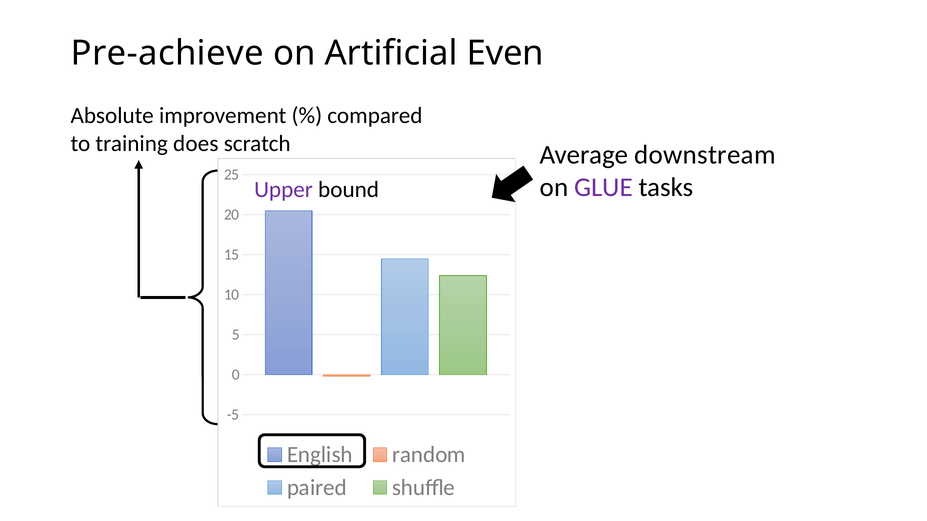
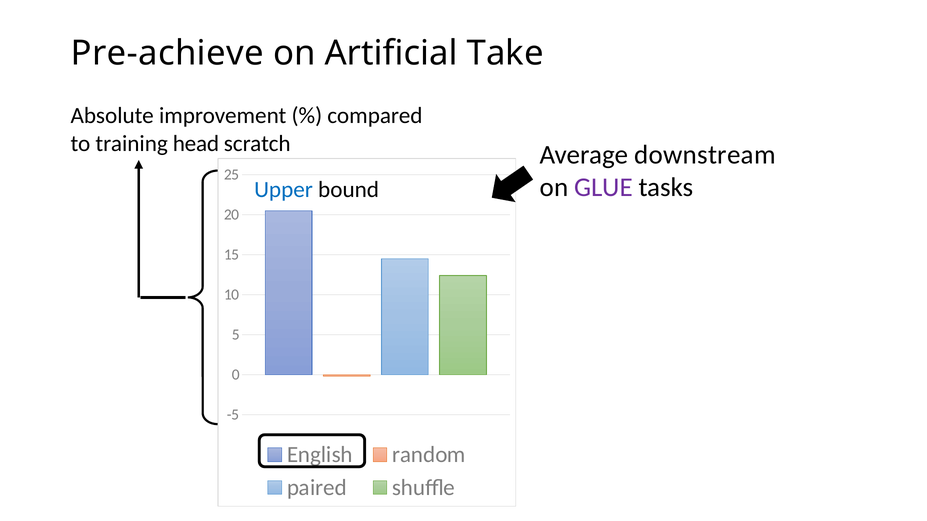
Even: Even -> Take
does: does -> head
Upper colour: purple -> blue
